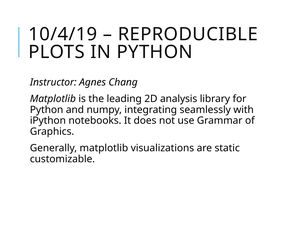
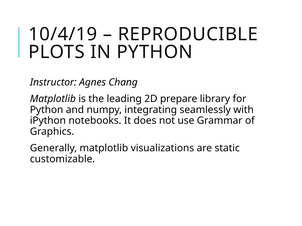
analysis: analysis -> prepare
